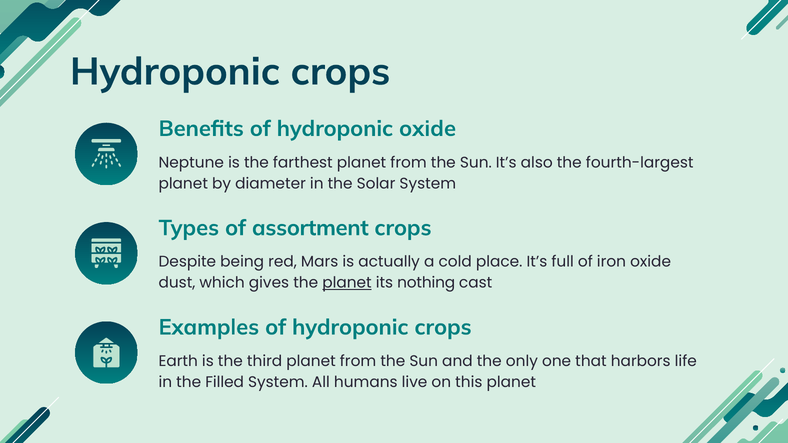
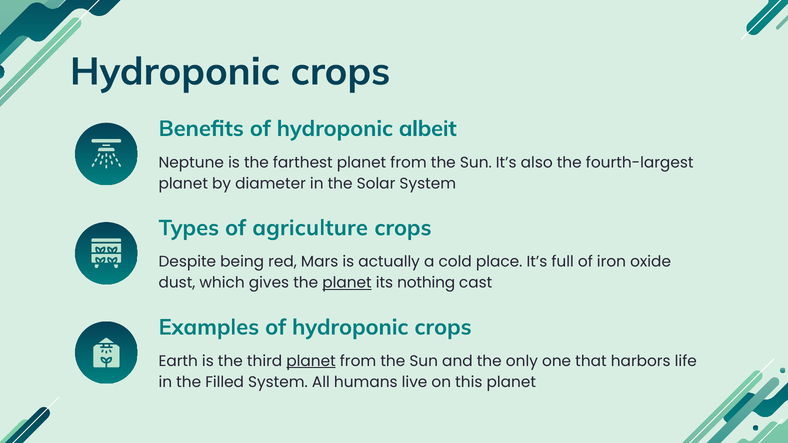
hydroponic oxide: oxide -> albeit
assortment: assortment -> agriculture
planet at (311, 361) underline: none -> present
